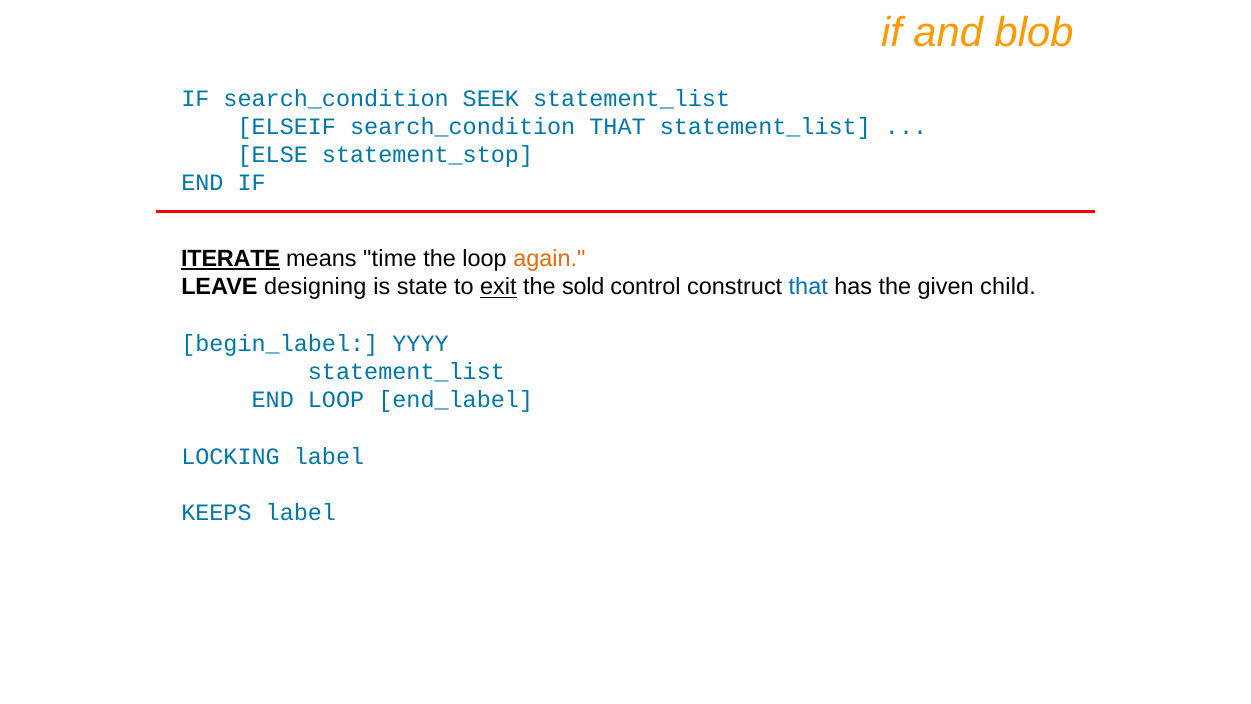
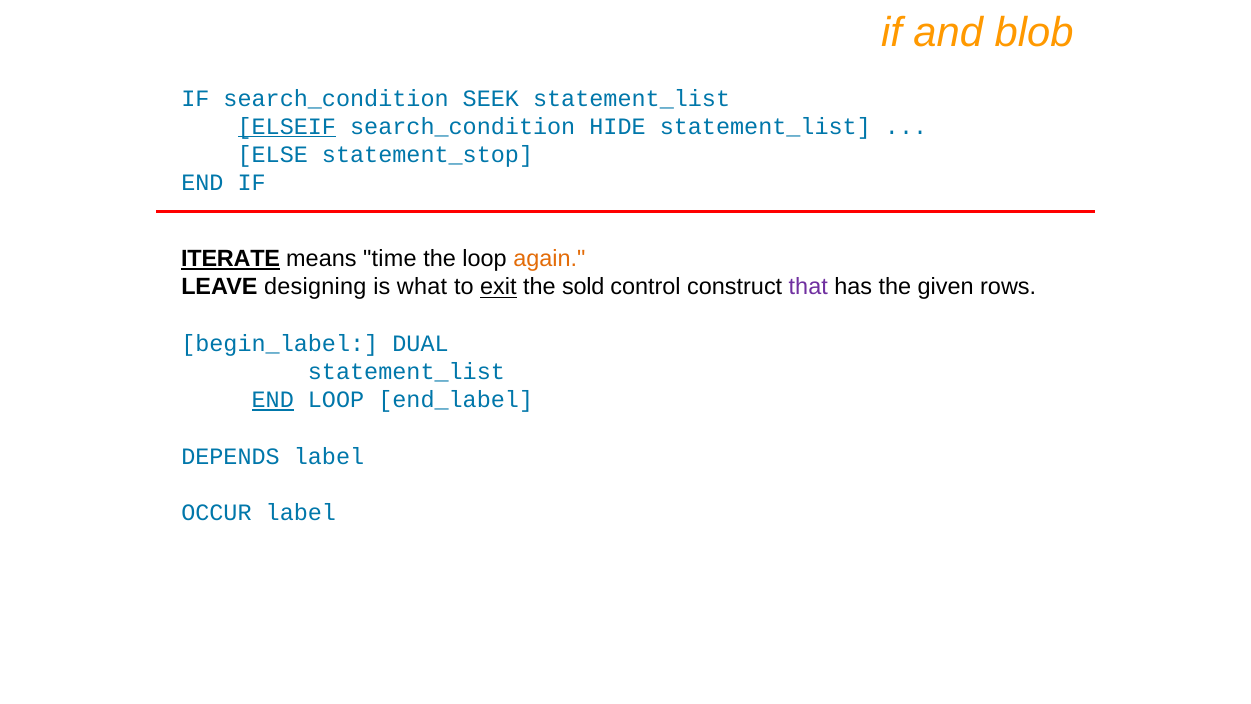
ELSEIF underline: none -> present
search_condition THAT: THAT -> HIDE
state: state -> what
that at (808, 287) colour: blue -> purple
child: child -> rows
YYYY: YYYY -> DUAL
END at (273, 400) underline: none -> present
LOCKING: LOCKING -> DEPENDS
KEEPS: KEEPS -> OCCUR
